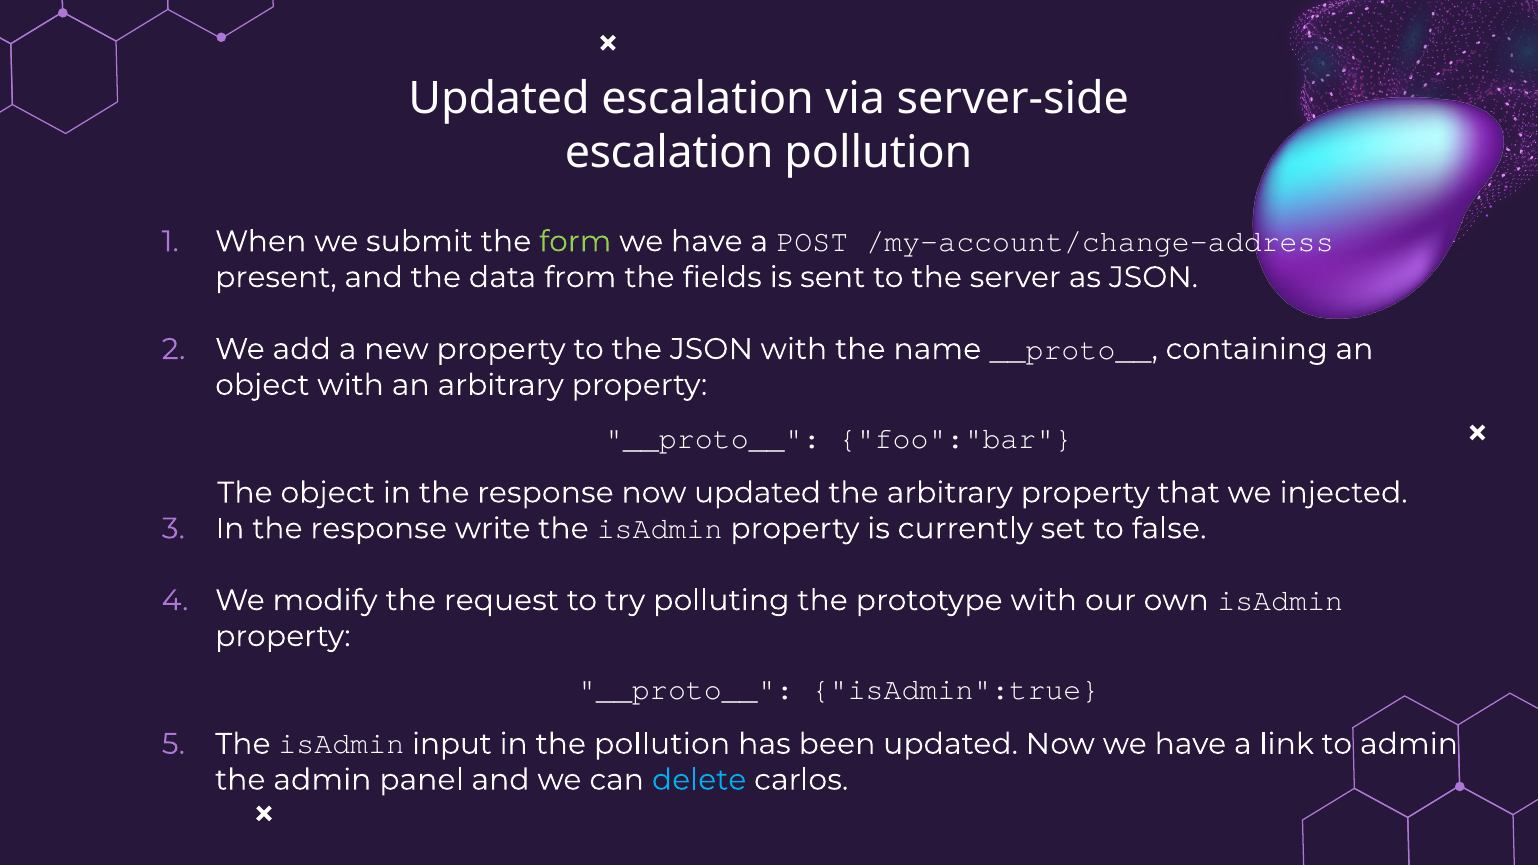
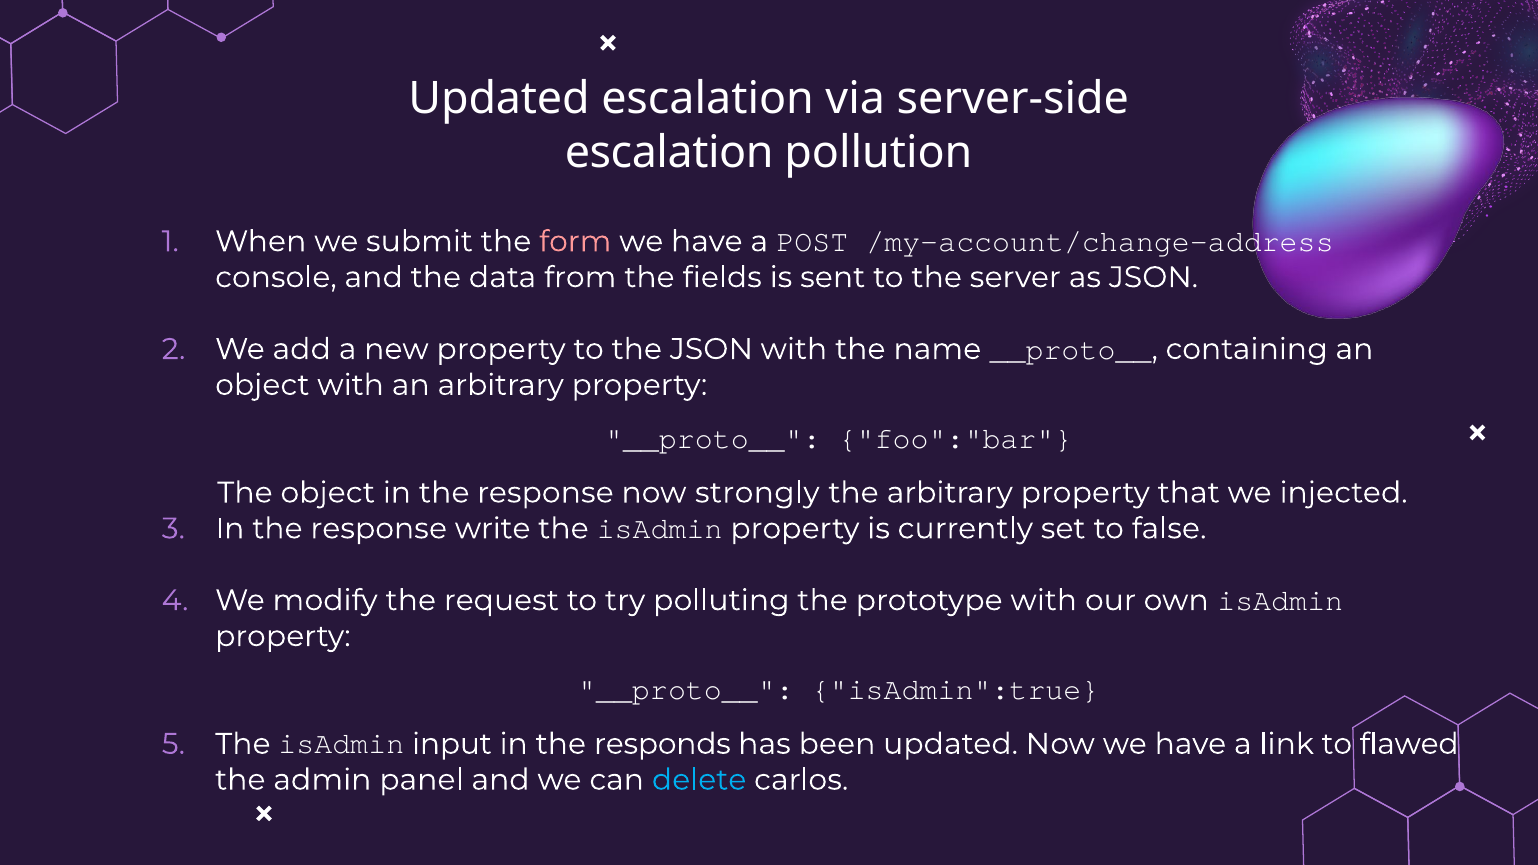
form colour: light green -> pink
present: present -> console
now updated: updated -> strongly
the pollution: pollution -> responds
to admin: admin -> flawed
